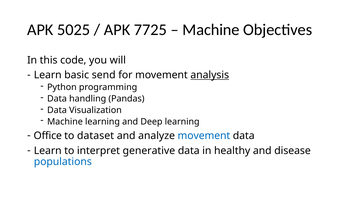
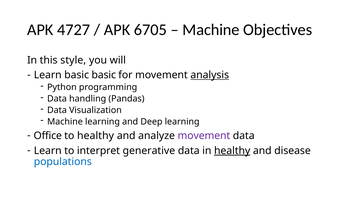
5025: 5025 -> 4727
7725: 7725 -> 6705
code: code -> style
basic send: send -> basic
to dataset: dataset -> healthy
movement at (204, 136) colour: blue -> purple
healthy at (232, 151) underline: none -> present
